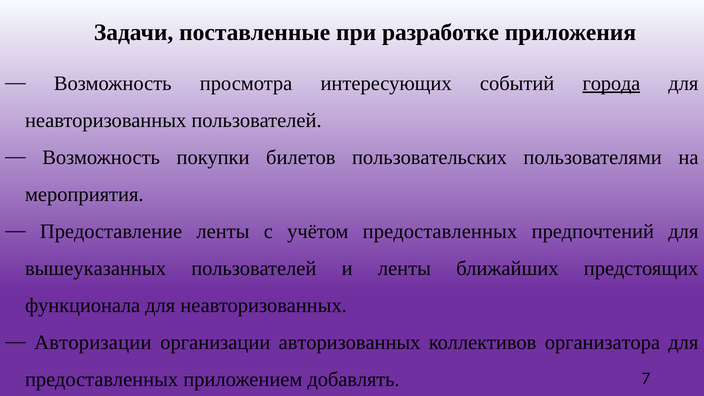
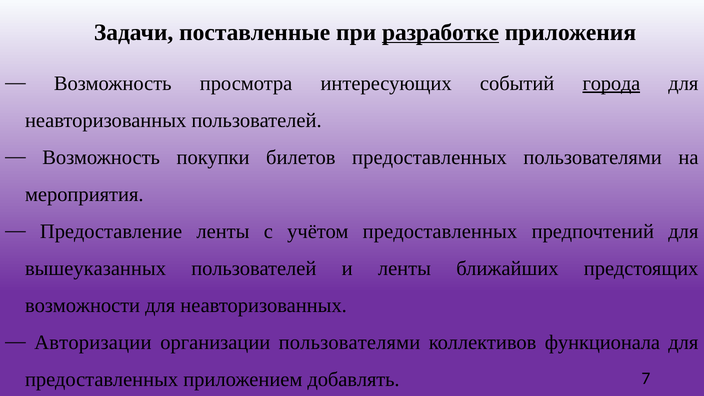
разработке underline: none -> present
билетов пользовательских: пользовательских -> предоставленных
функционала: функционала -> возможности
организации авторизованных: авторизованных -> пользователями
организатора: организатора -> функционала
